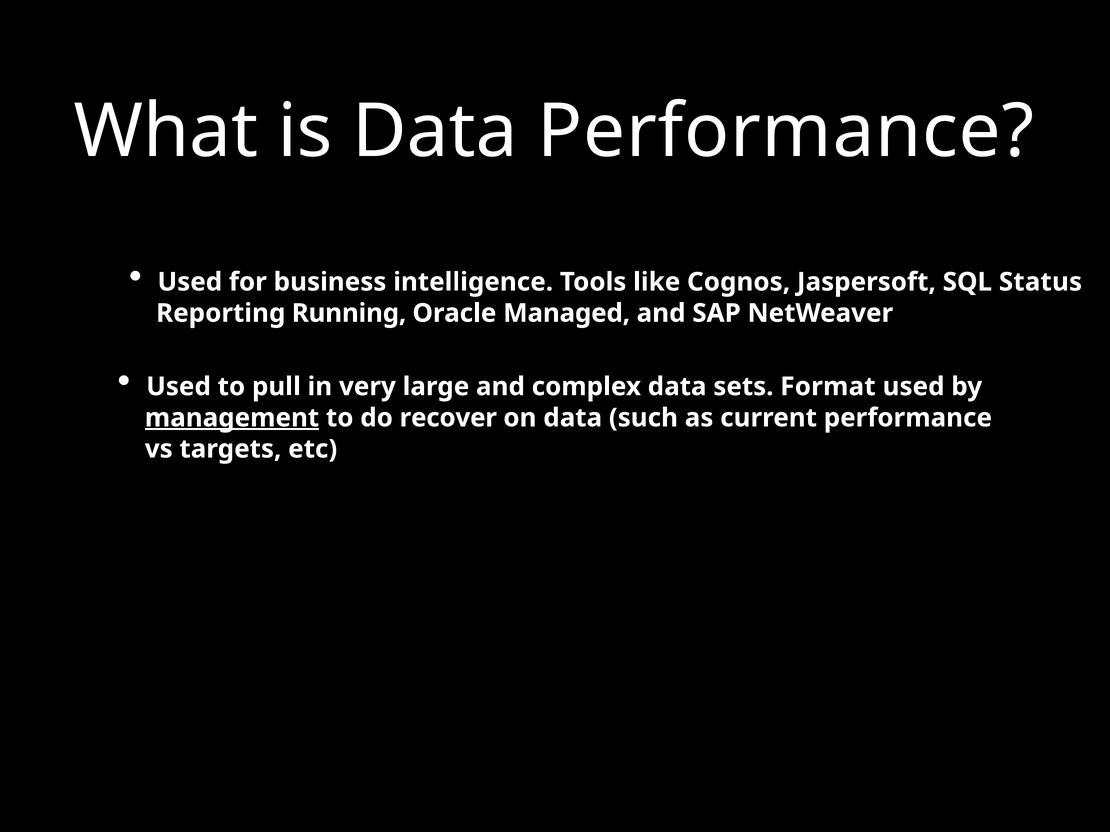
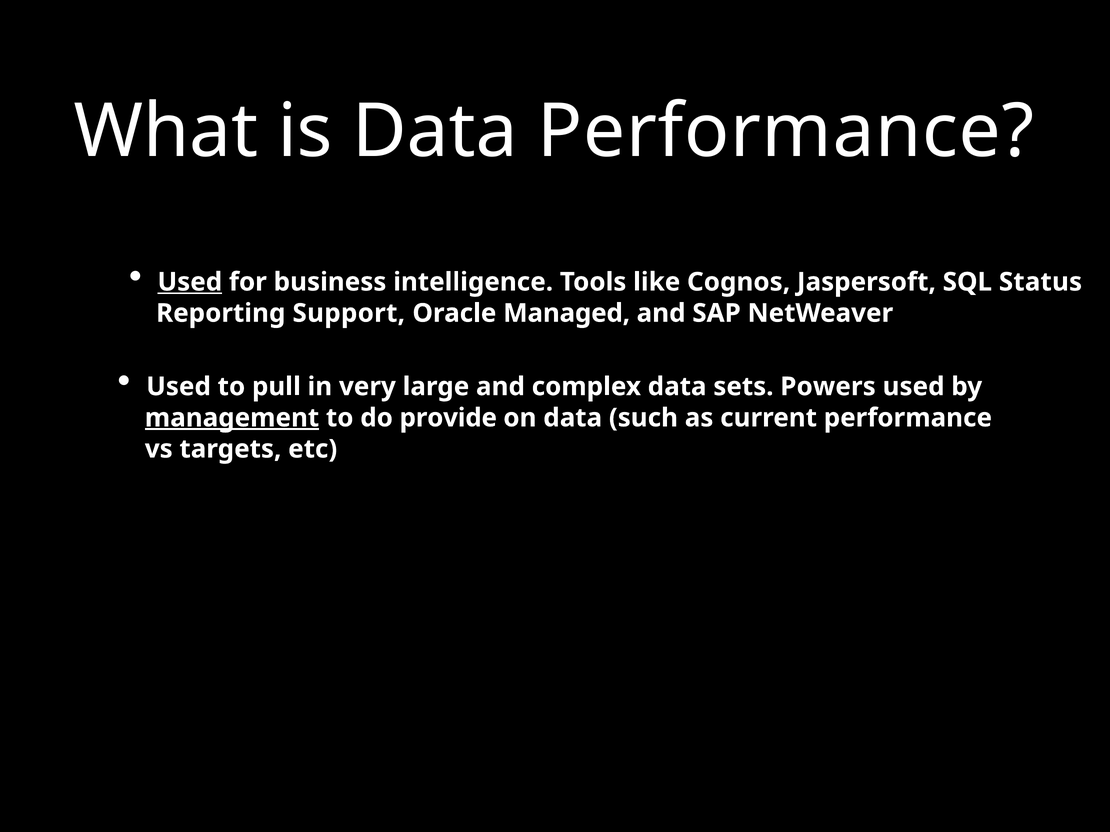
Used at (190, 282) underline: none -> present
Running: Running -> Support
Format: Format -> Powers
recover: recover -> provide
